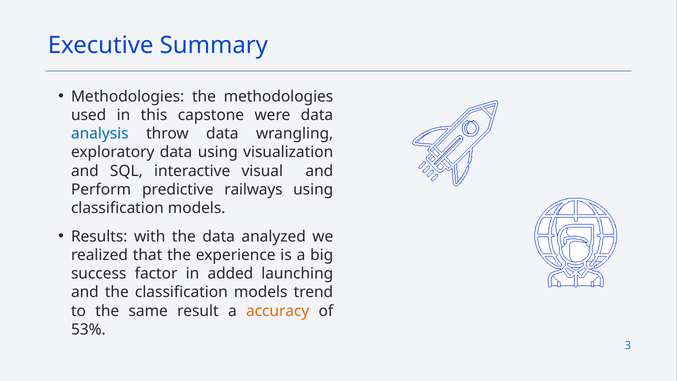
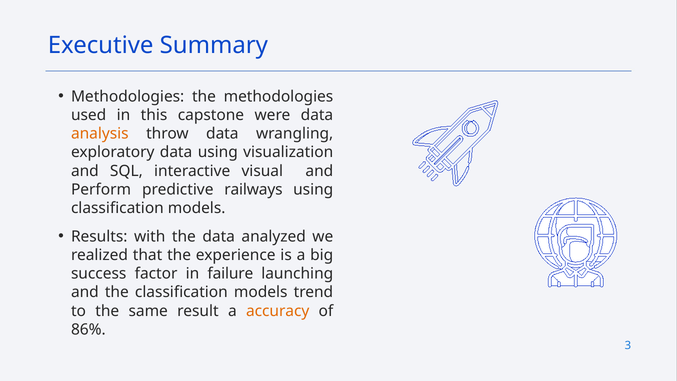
analysis colour: blue -> orange
added: added -> failure
53%: 53% -> 86%
